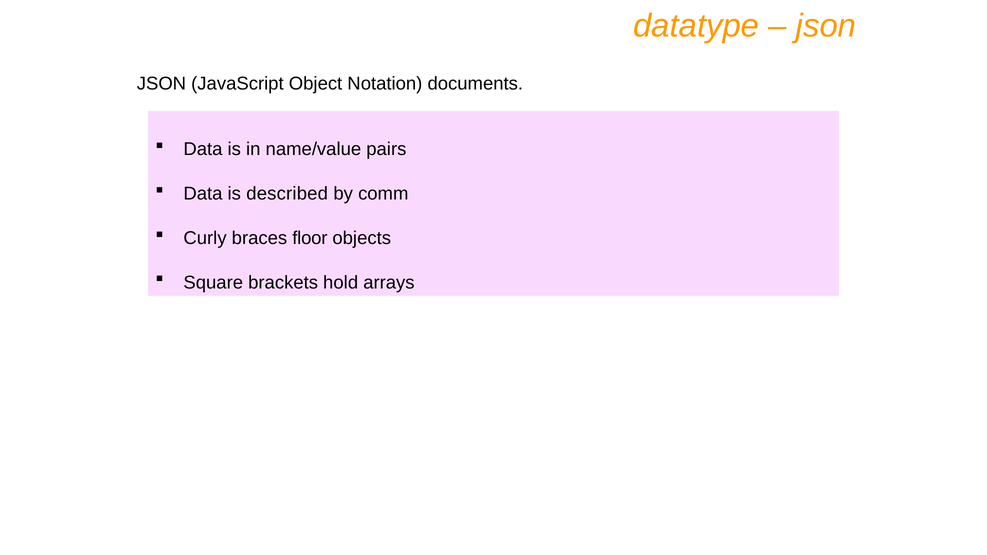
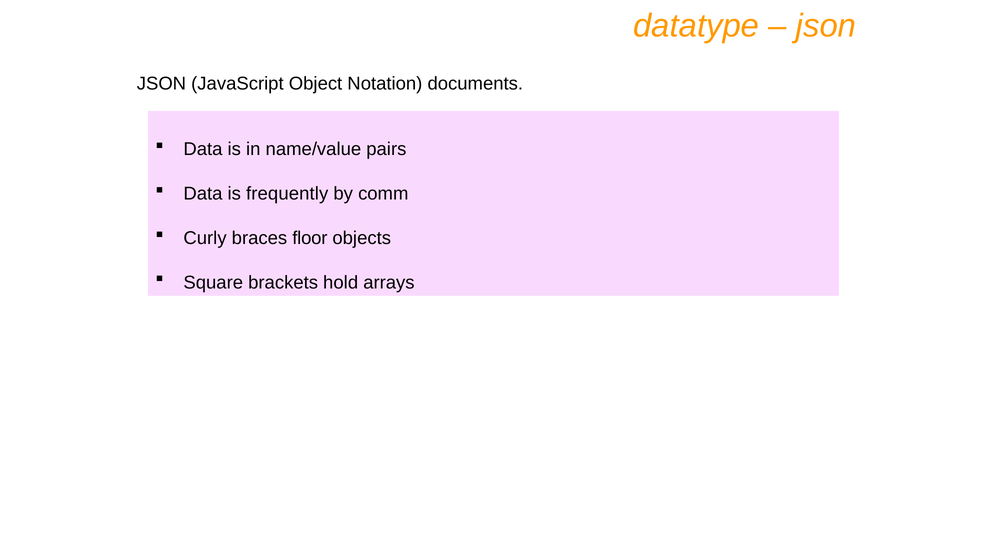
described: described -> frequently
